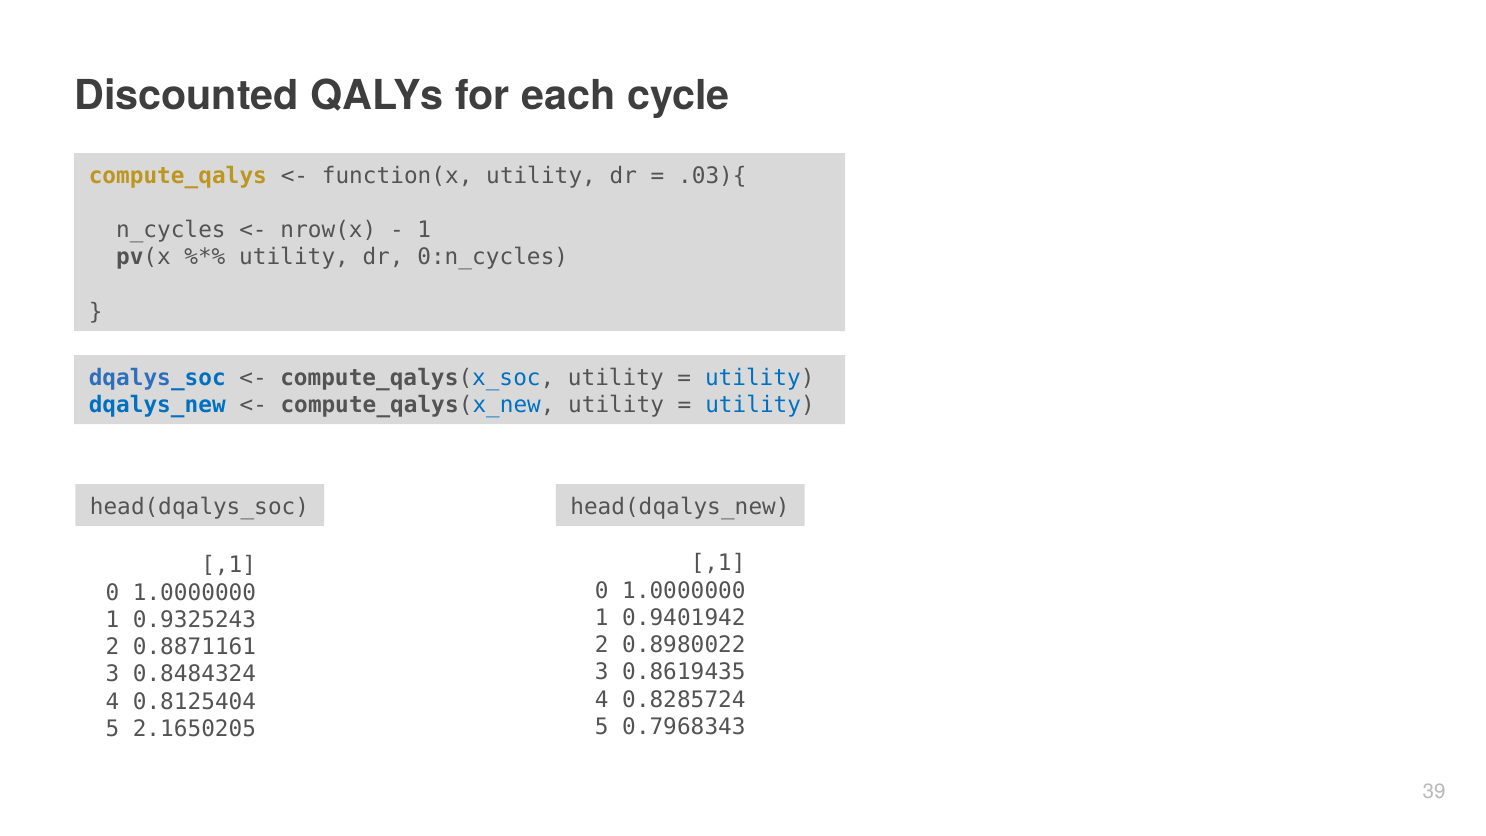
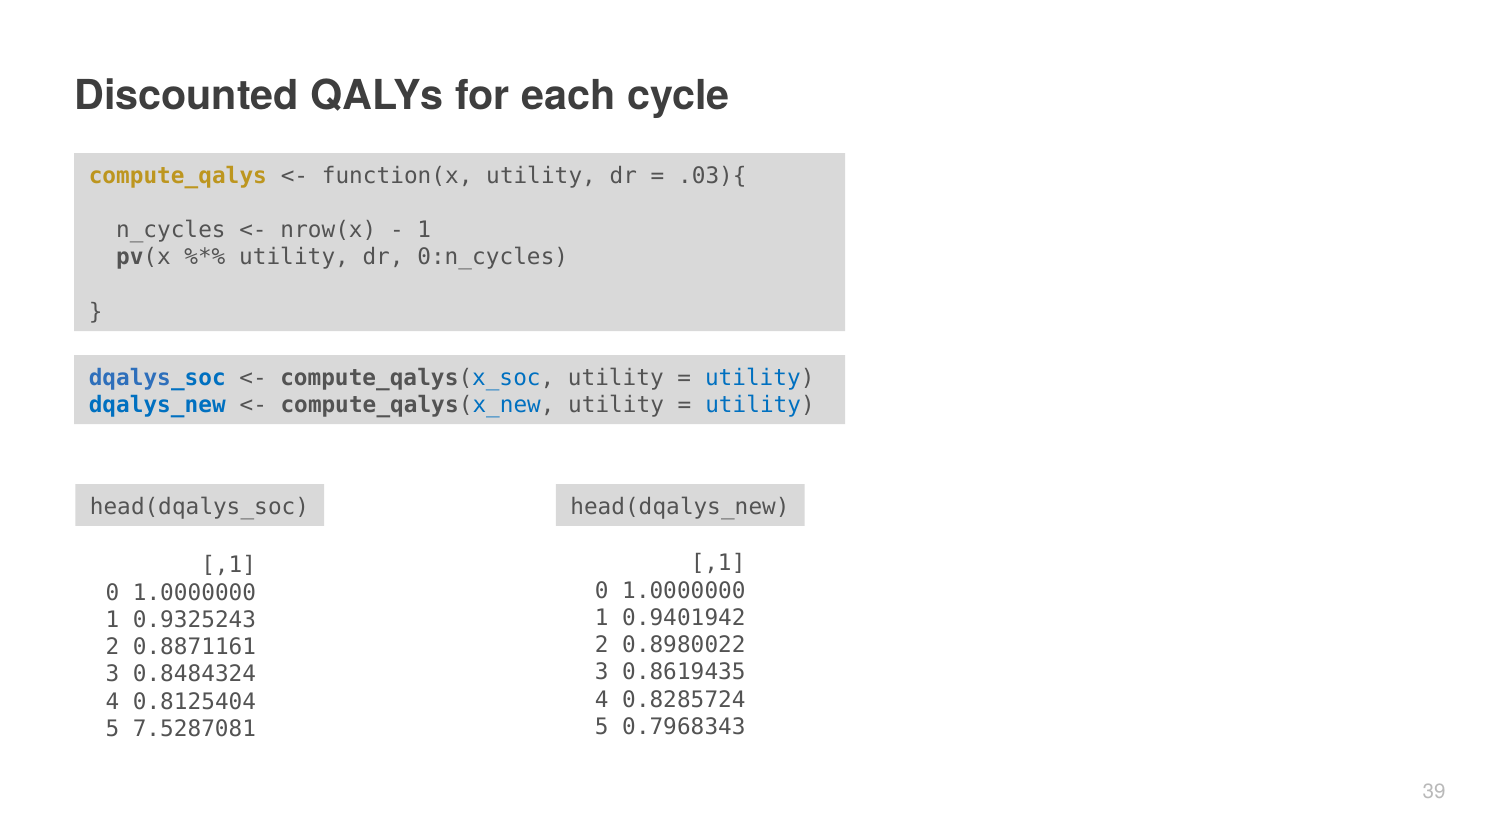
2.1650205: 2.1650205 -> 7.5287081
